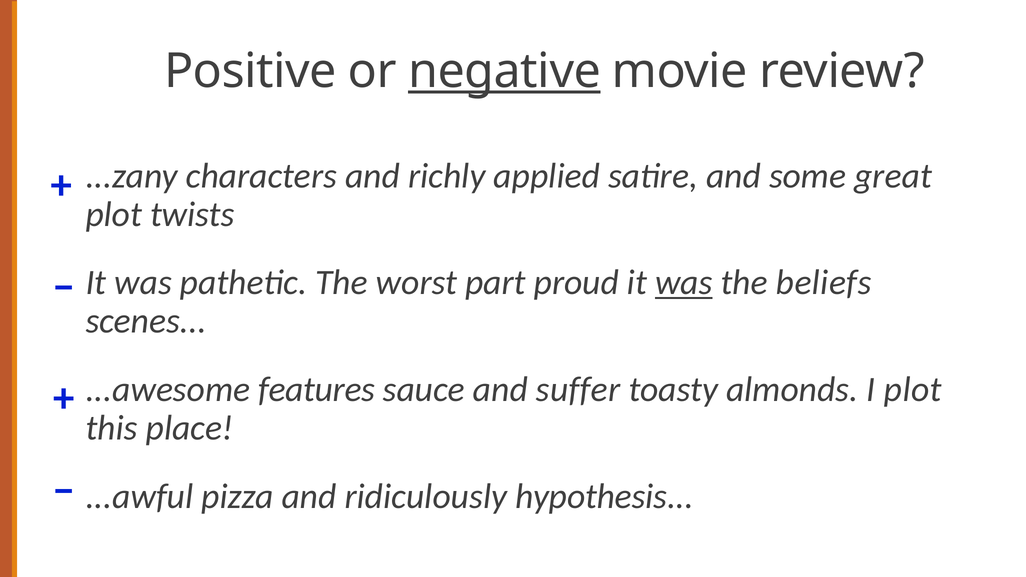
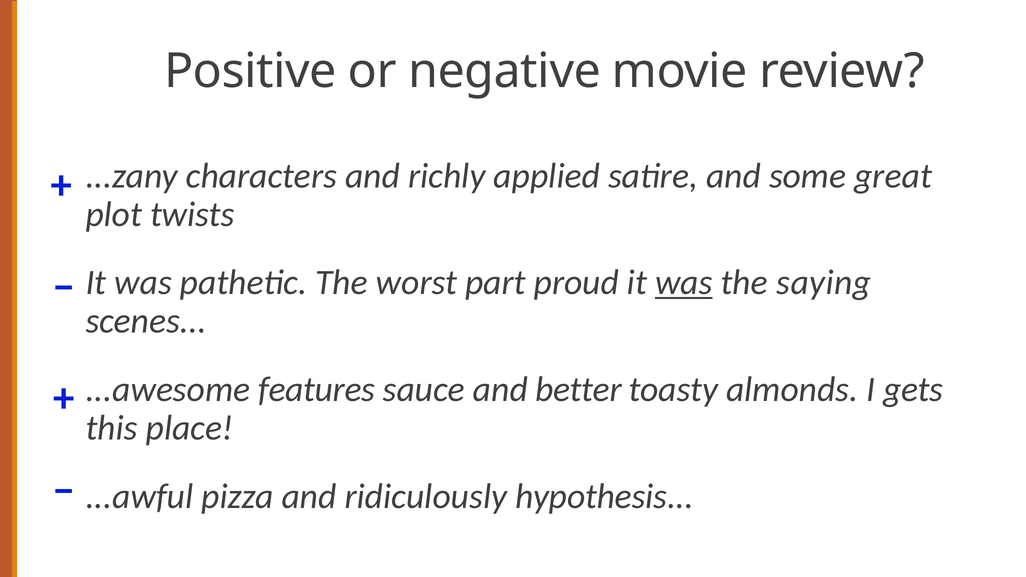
negative underline: present -> none
beliefs: beliefs -> saying
suffer: suffer -> better
I plot: plot -> gets
